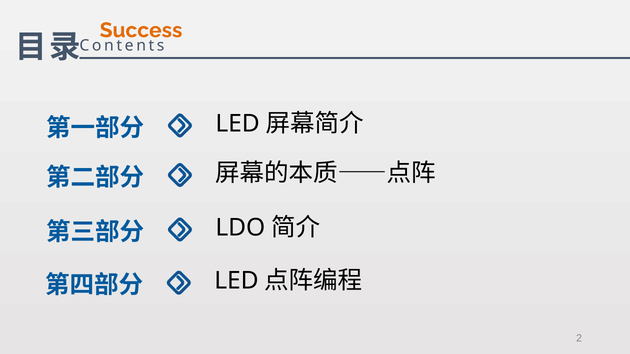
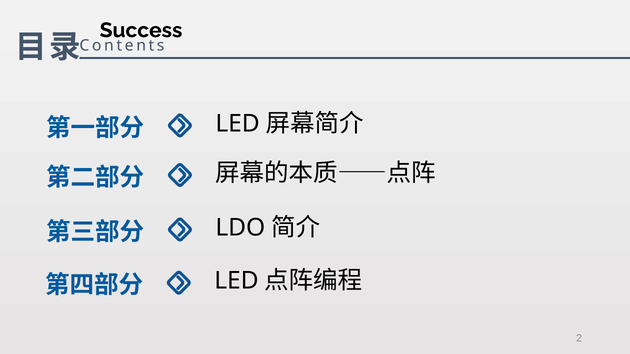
Success colour: orange -> black
